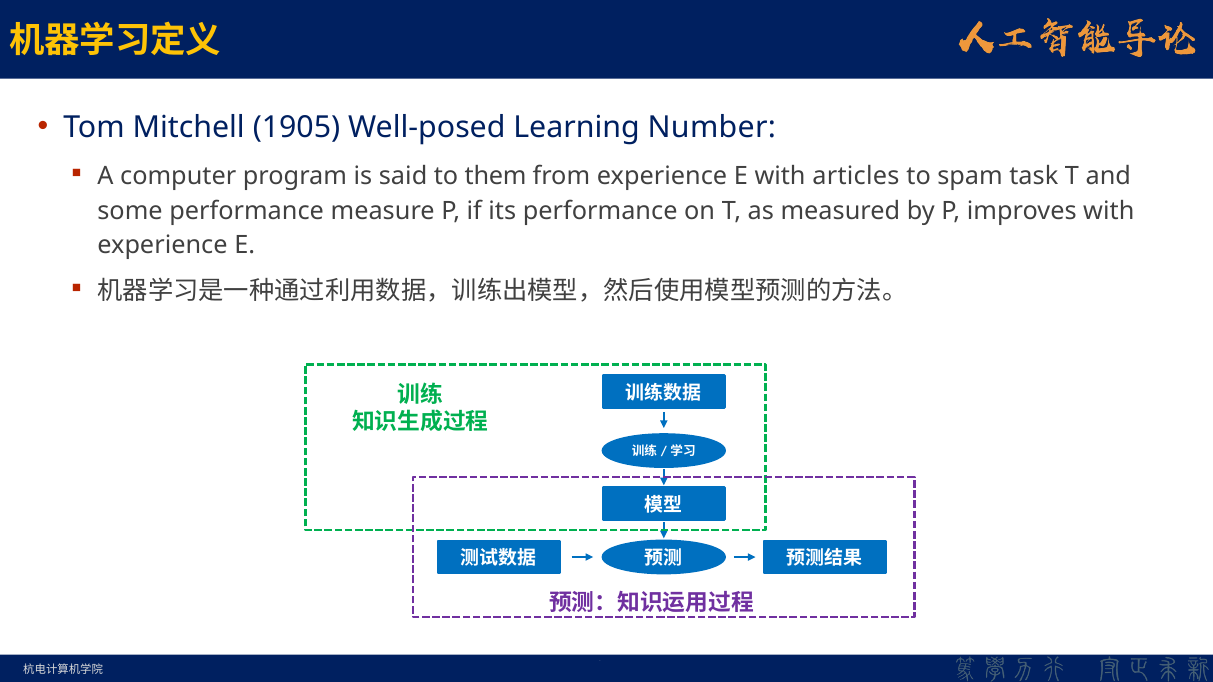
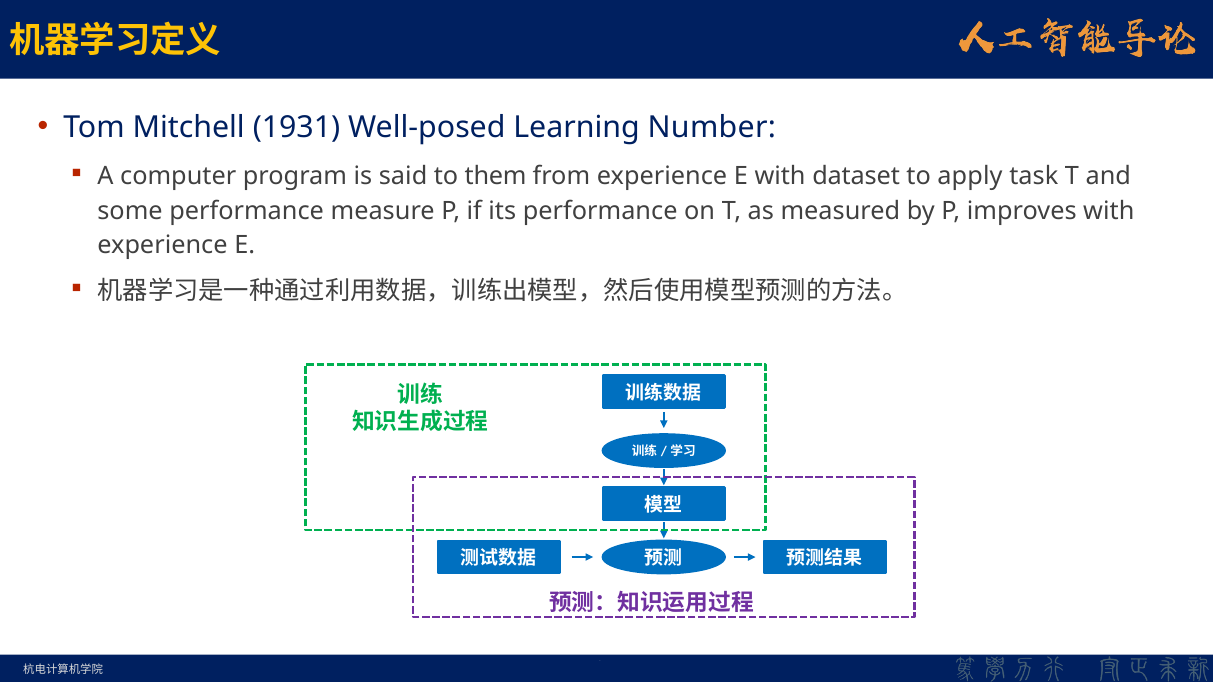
1905: 1905 -> 1931
articles: articles -> dataset
spam: spam -> apply
